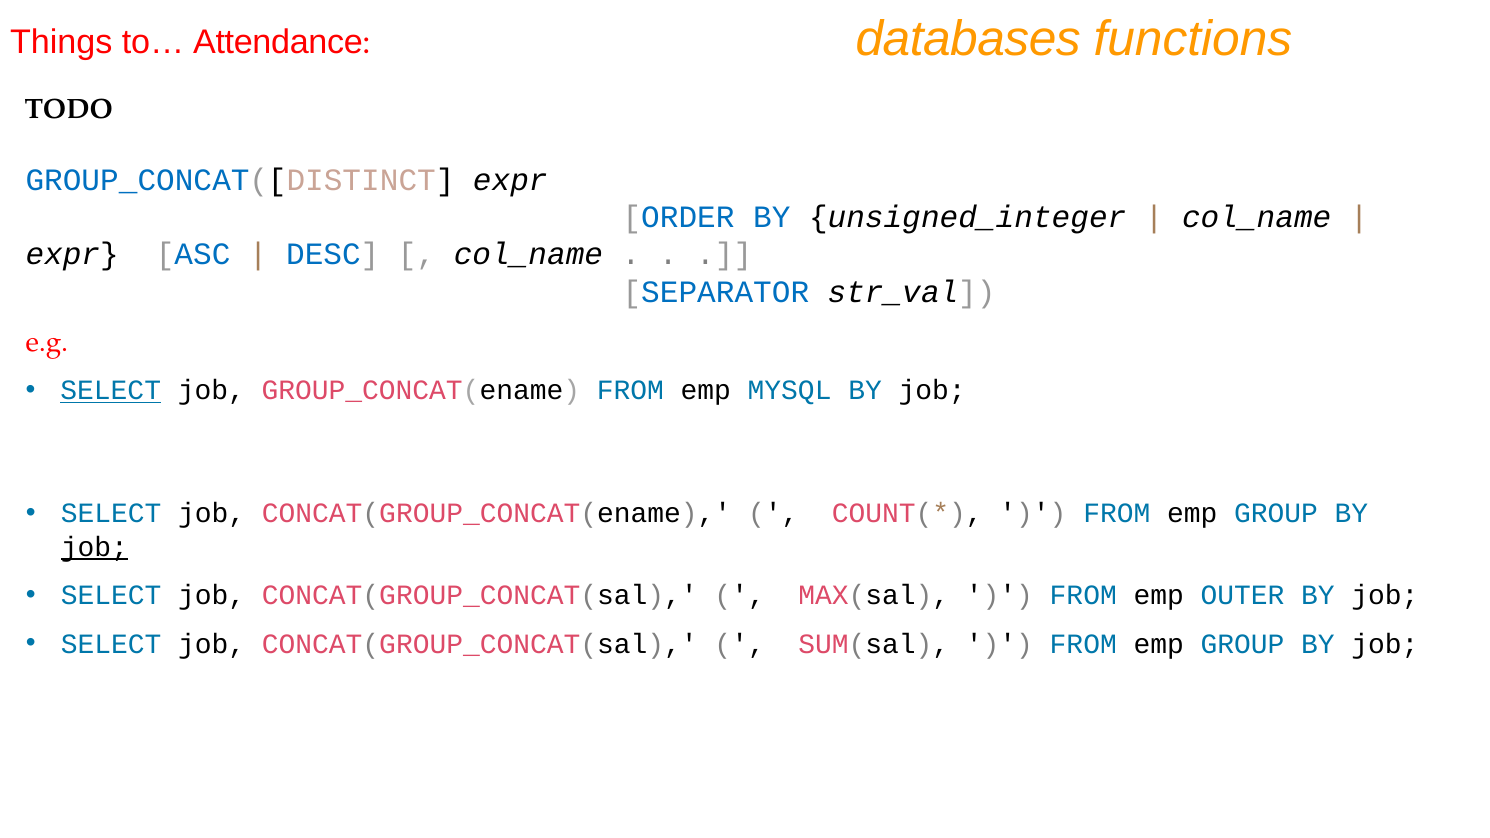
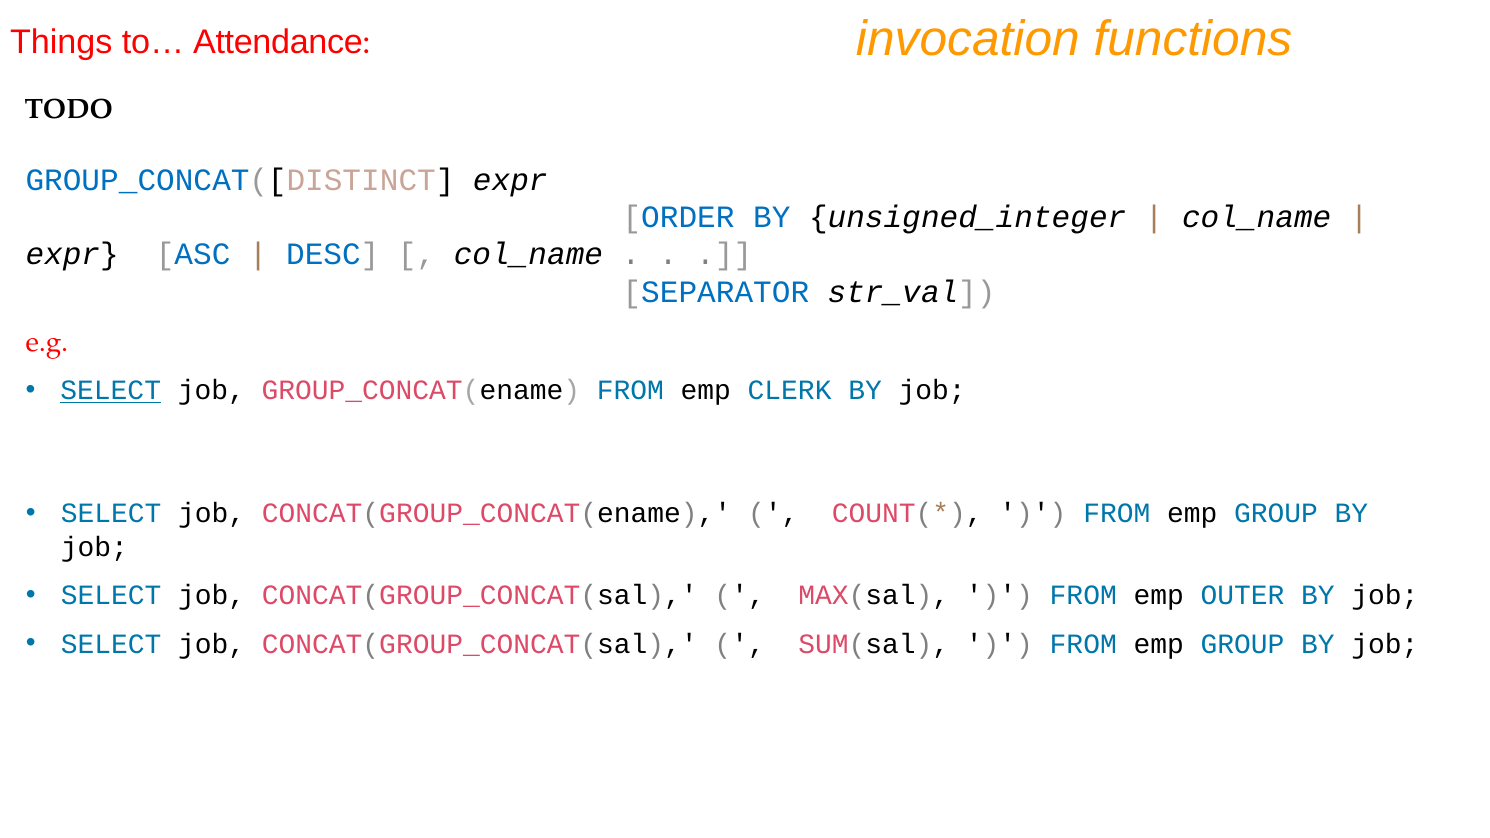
databases: databases -> invocation
MYSQL: MYSQL -> CLERK
job at (94, 547) underline: present -> none
